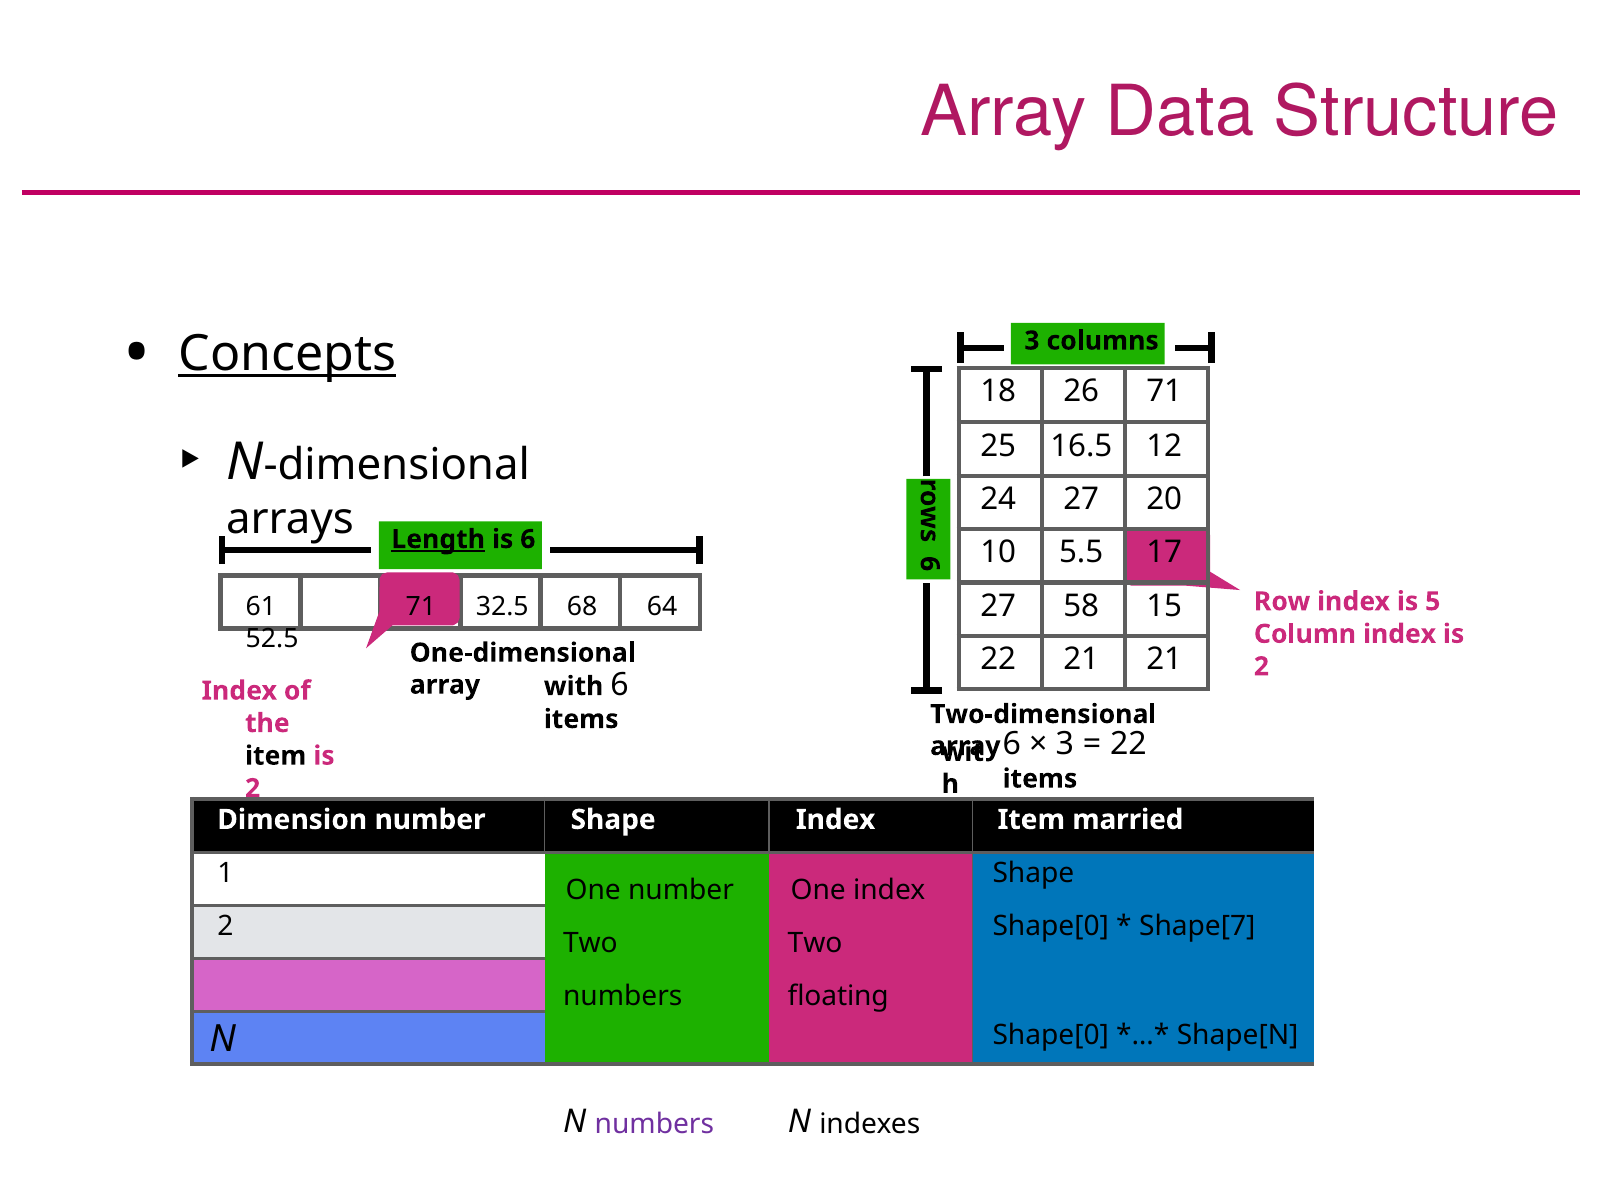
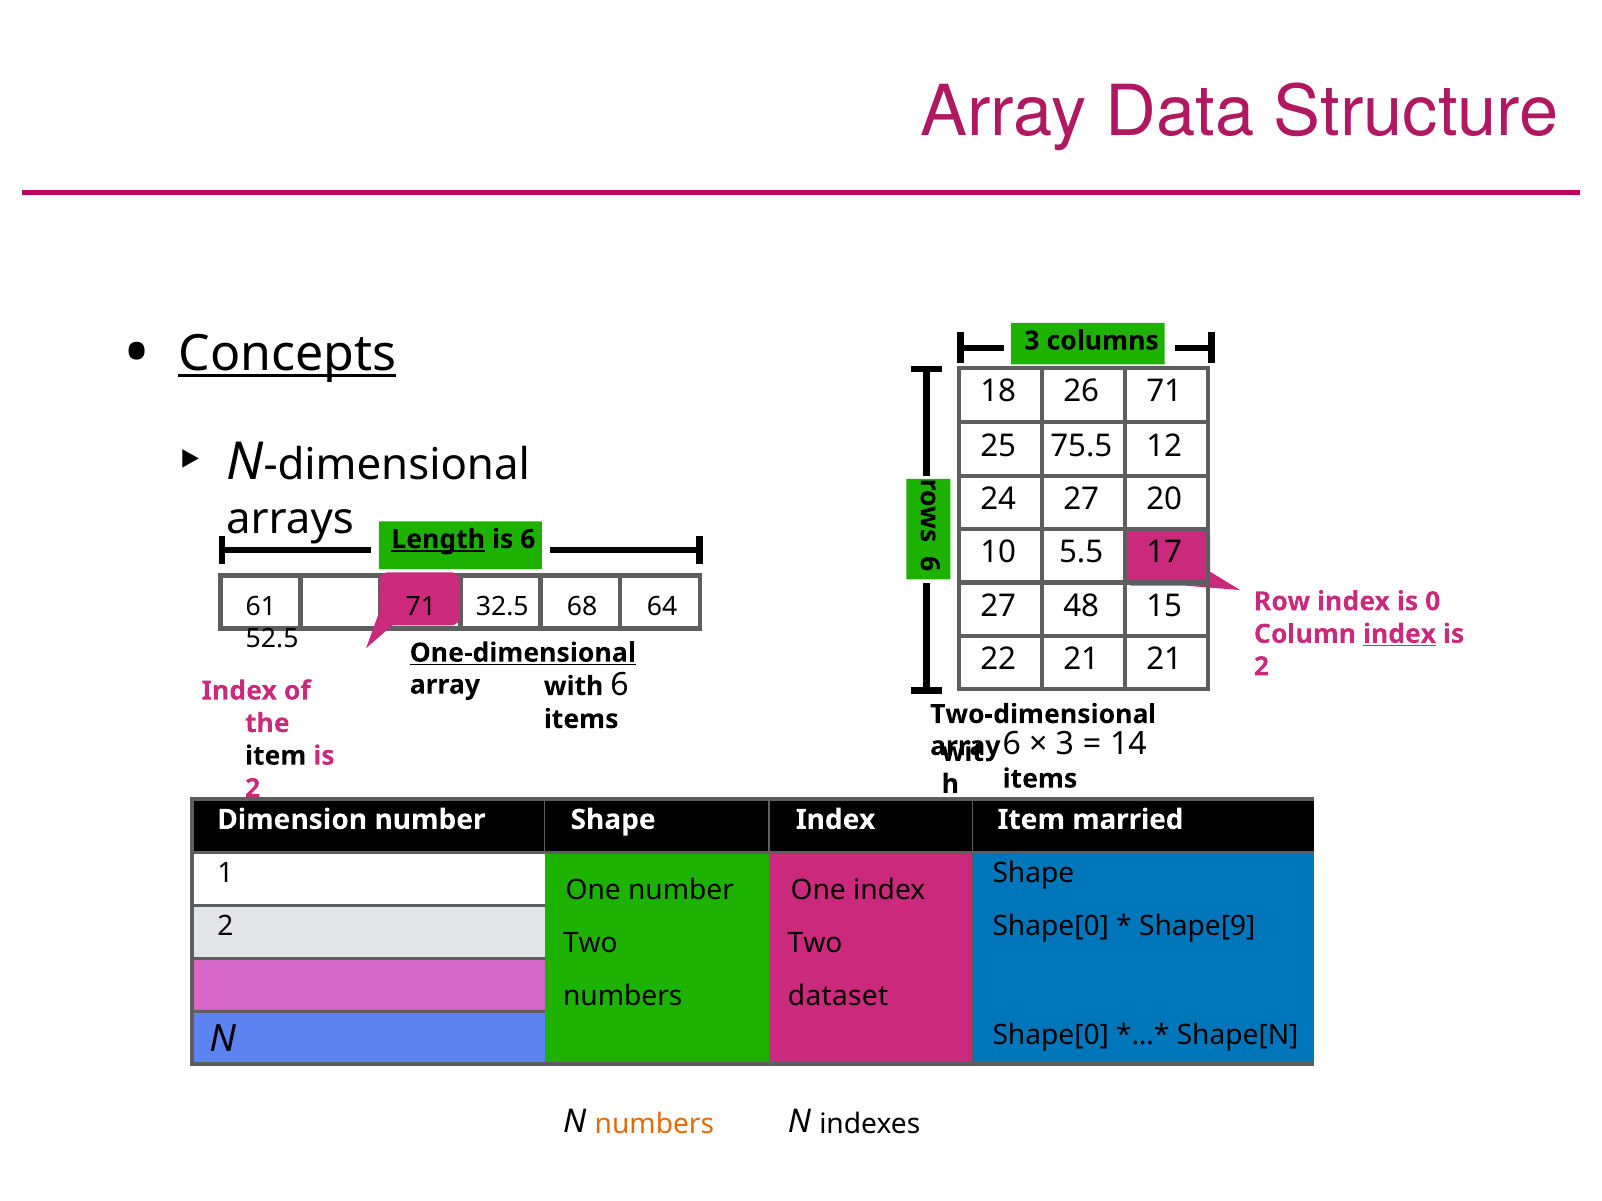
16.5: 16.5 -> 75.5
58: 58 -> 48
5: 5 -> 0
index at (1400, 634) underline: none -> present
One-dimensional underline: none -> present
22 at (1128, 744): 22 -> 14
Shape[7: Shape[7 -> Shape[9
floating: floating -> dataset
numbers at (654, 1125) colour: purple -> orange
